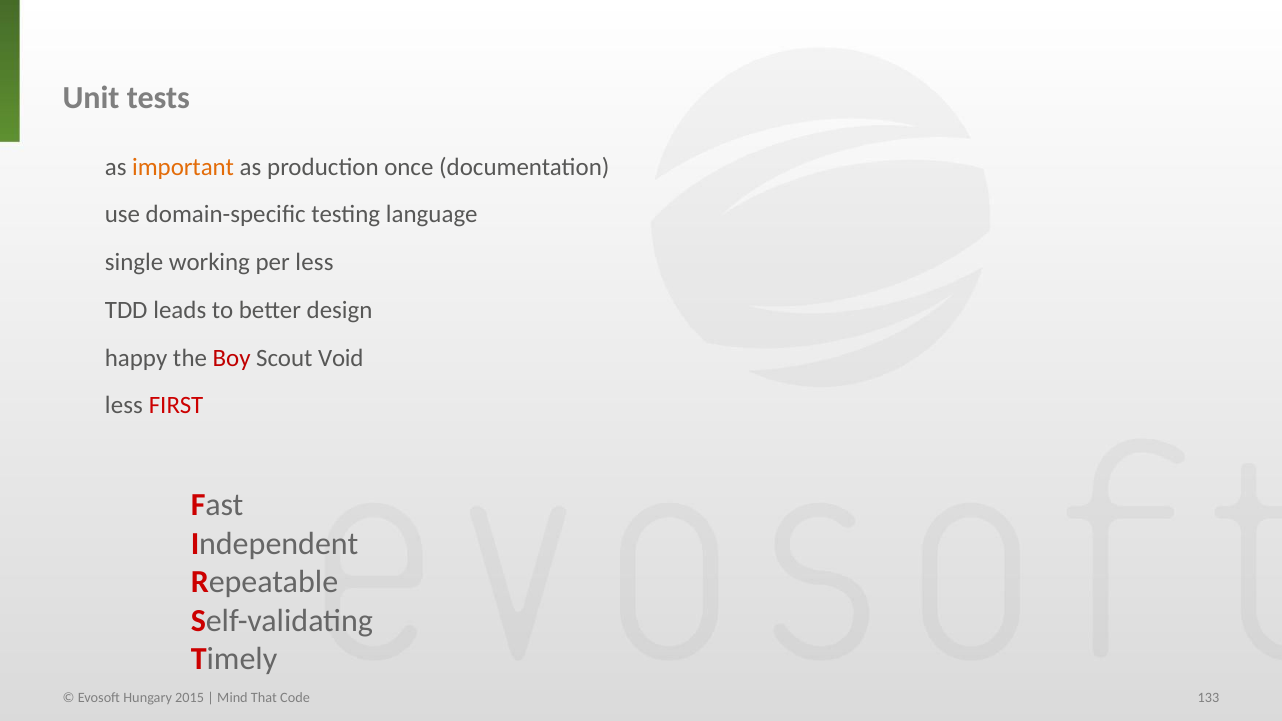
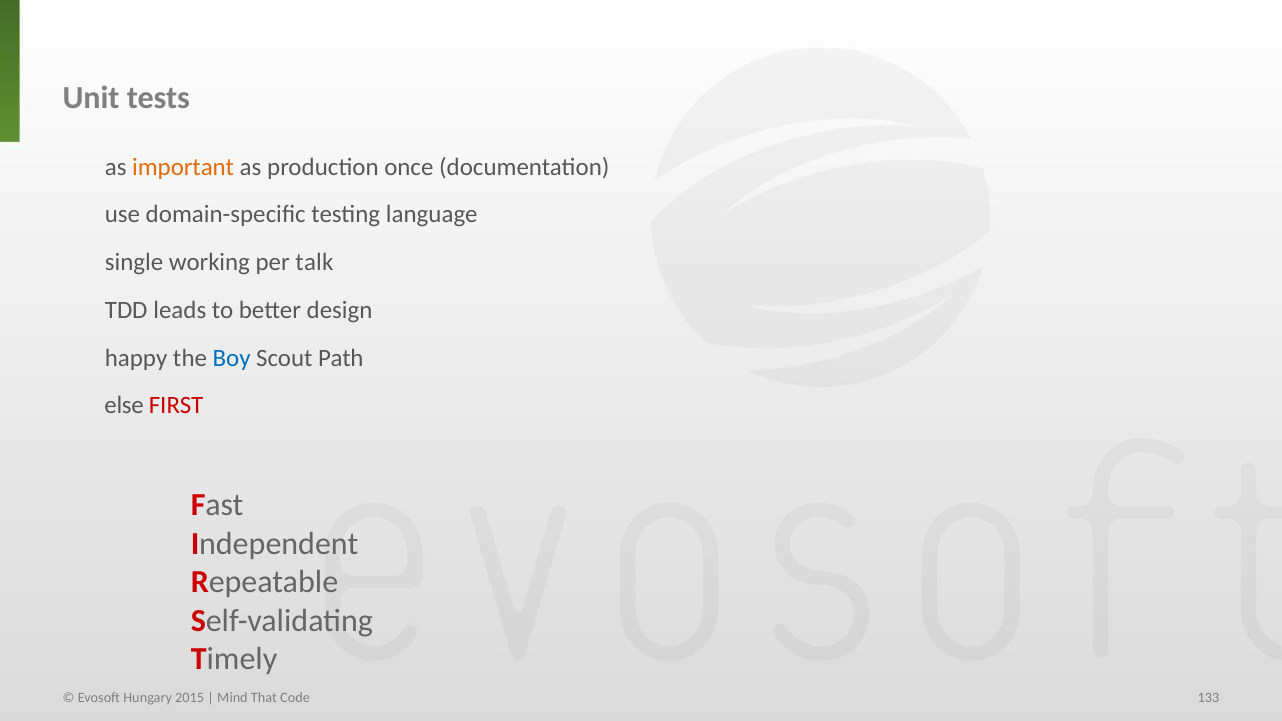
per less: less -> talk
Boy colour: red -> blue
Void: Void -> Path
less at (124, 406): less -> else
